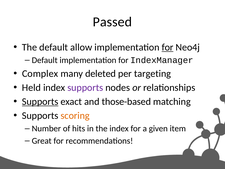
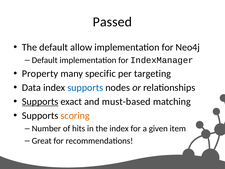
for at (168, 47) underline: present -> none
Complex: Complex -> Property
deleted: deleted -> specific
Held: Held -> Data
supports at (85, 87) colour: purple -> blue
those-based: those-based -> must-based
